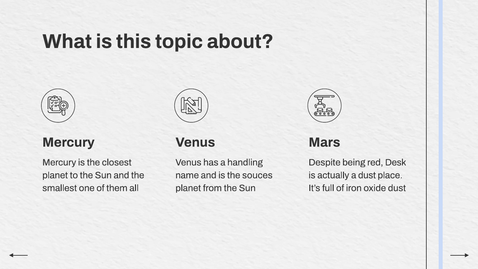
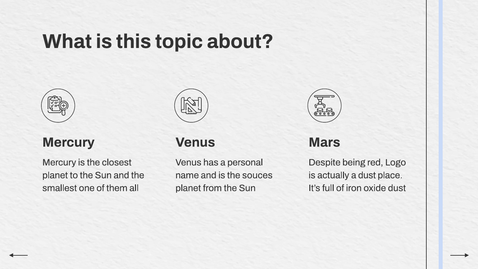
handling: handling -> personal
Desk: Desk -> Logo
